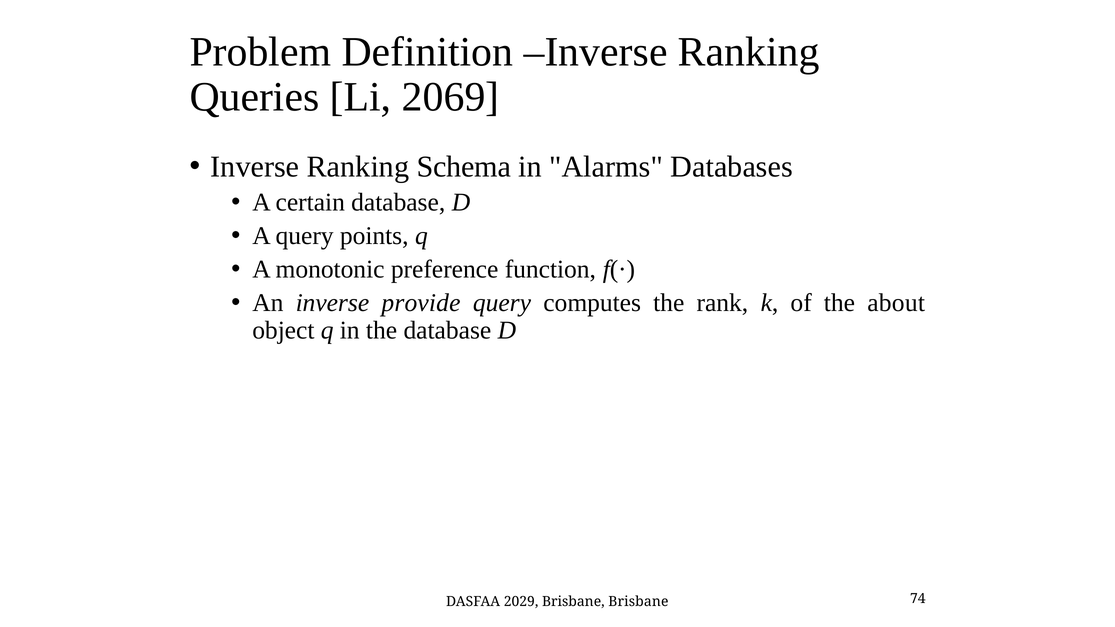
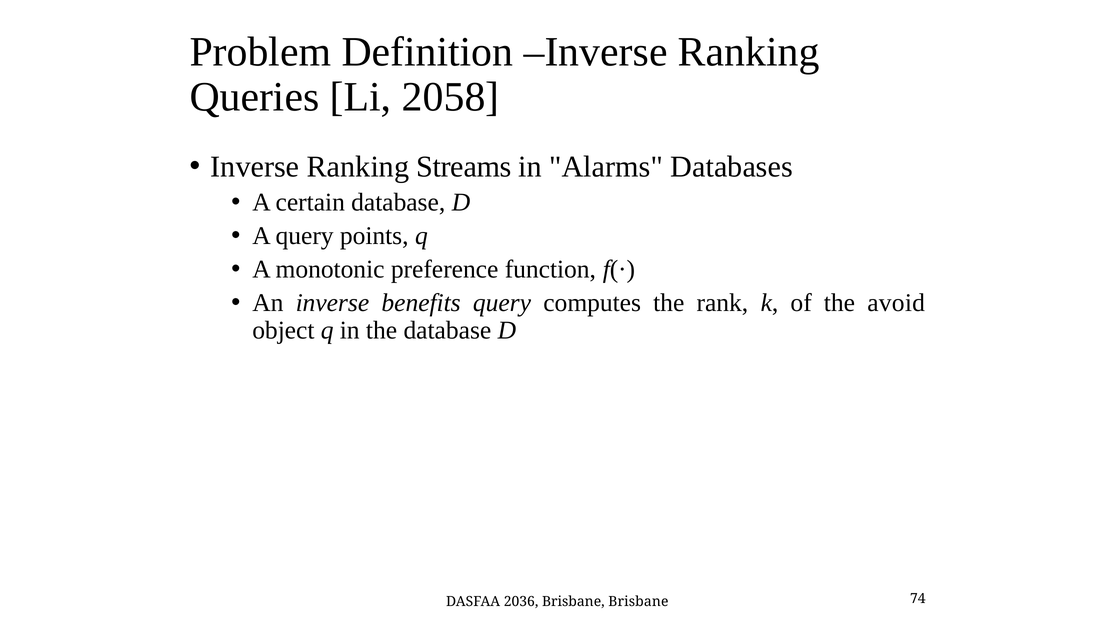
2069: 2069 -> 2058
Schema: Schema -> Streams
provide: provide -> benefits
about: about -> avoid
2029: 2029 -> 2036
